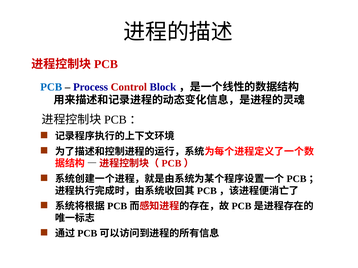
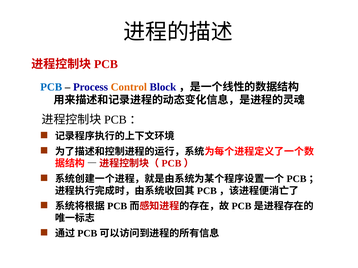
Control colour: red -> orange
